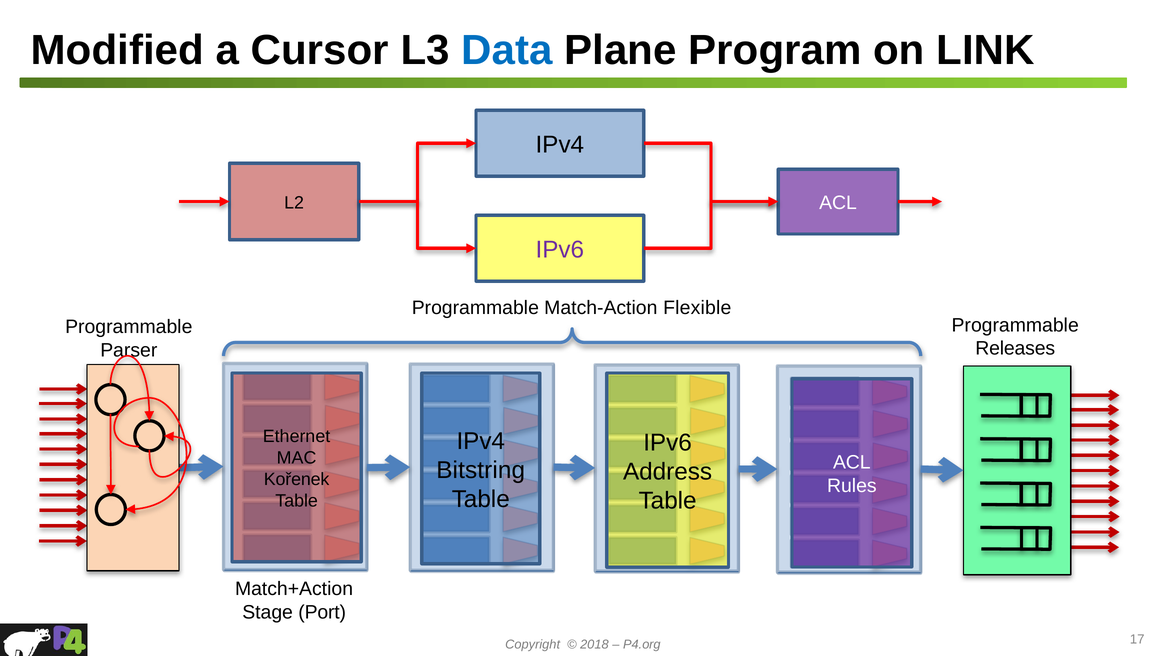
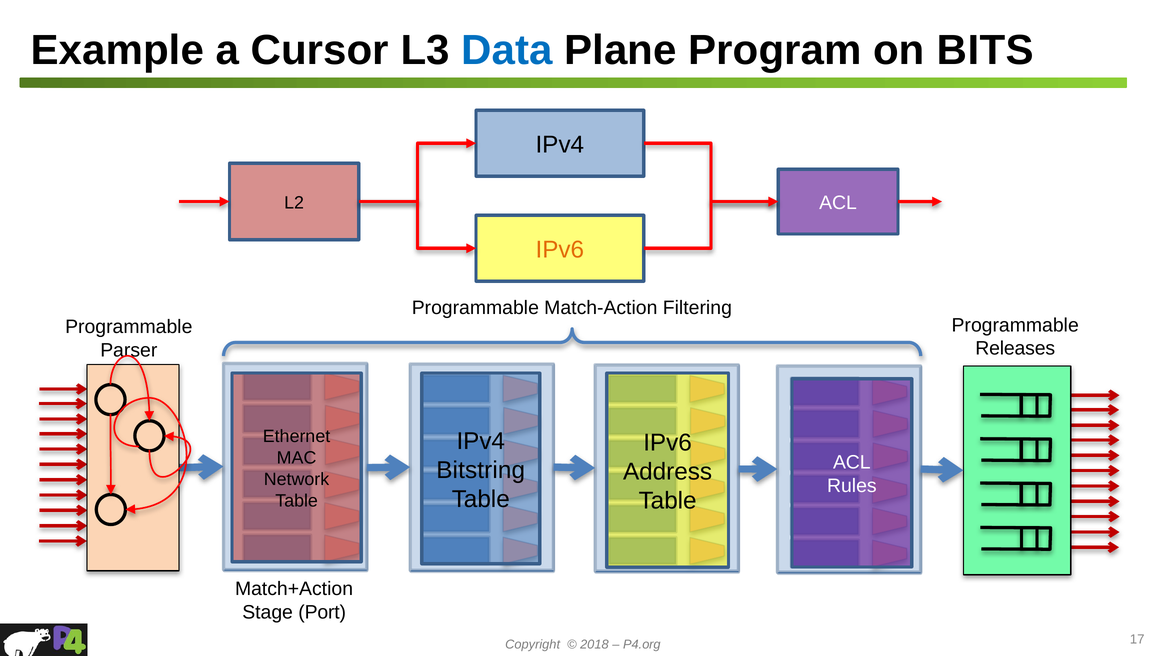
Modified: Modified -> Example
LINK: LINK -> BITS
IPv6 at (560, 250) colour: purple -> orange
Flexible: Flexible -> Filtering
Kořenek: Kořenek -> Network
